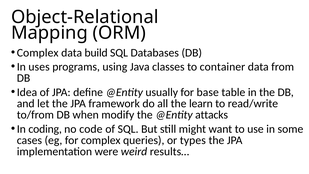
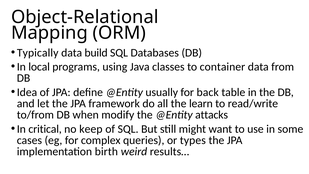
Complex at (38, 53): Complex -> Typically
uses: uses -> local
base: base -> back
coding: coding -> critical
code: code -> keep
were: were -> birth
